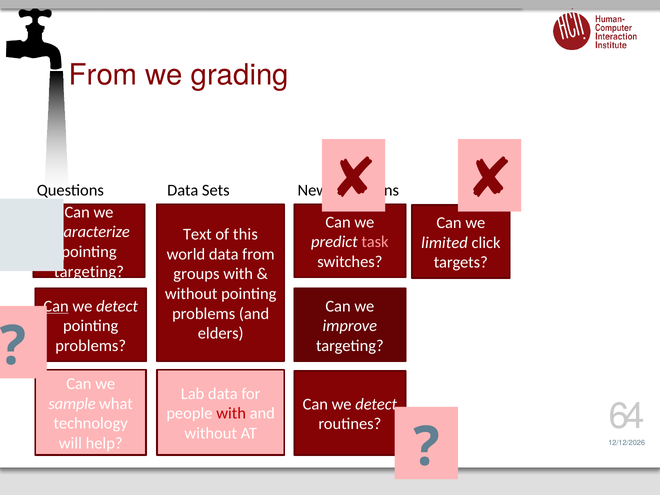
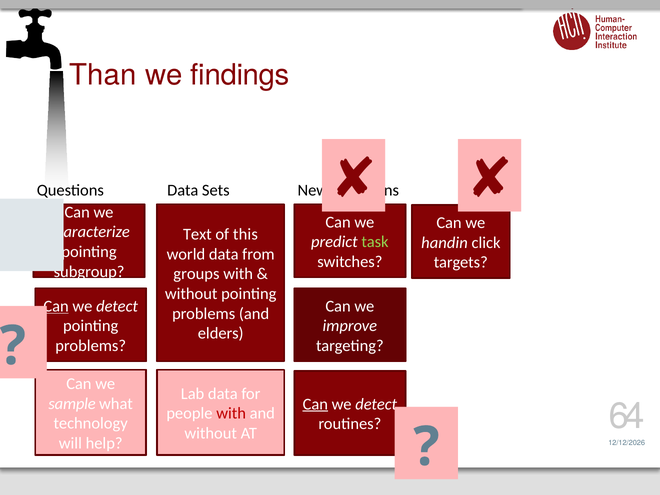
From at (103, 75): From -> Than
grading: grading -> findings
task colour: pink -> light green
limited: limited -> handin
targeting at (89, 272): targeting -> subgroup
Can at (315, 404) underline: none -> present
